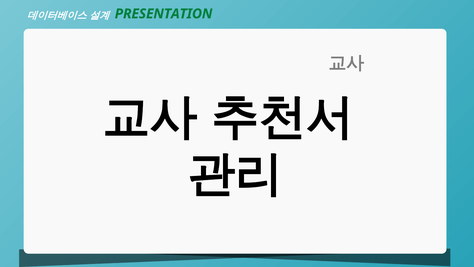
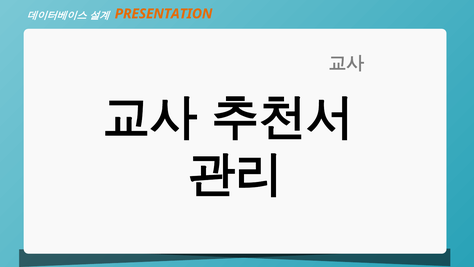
PRESENTATION colour: green -> orange
